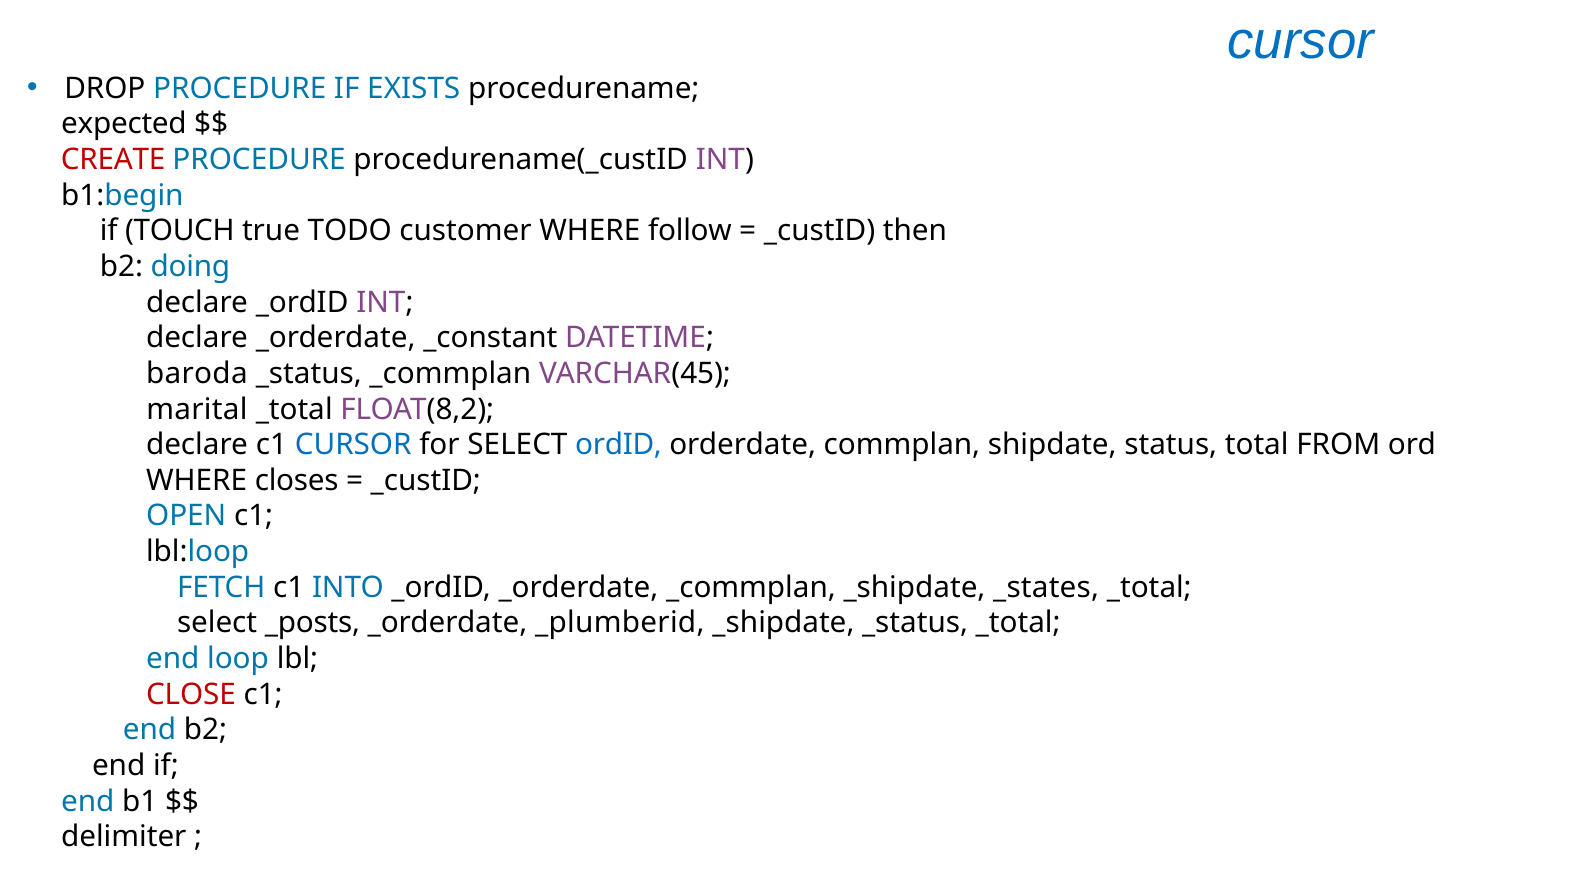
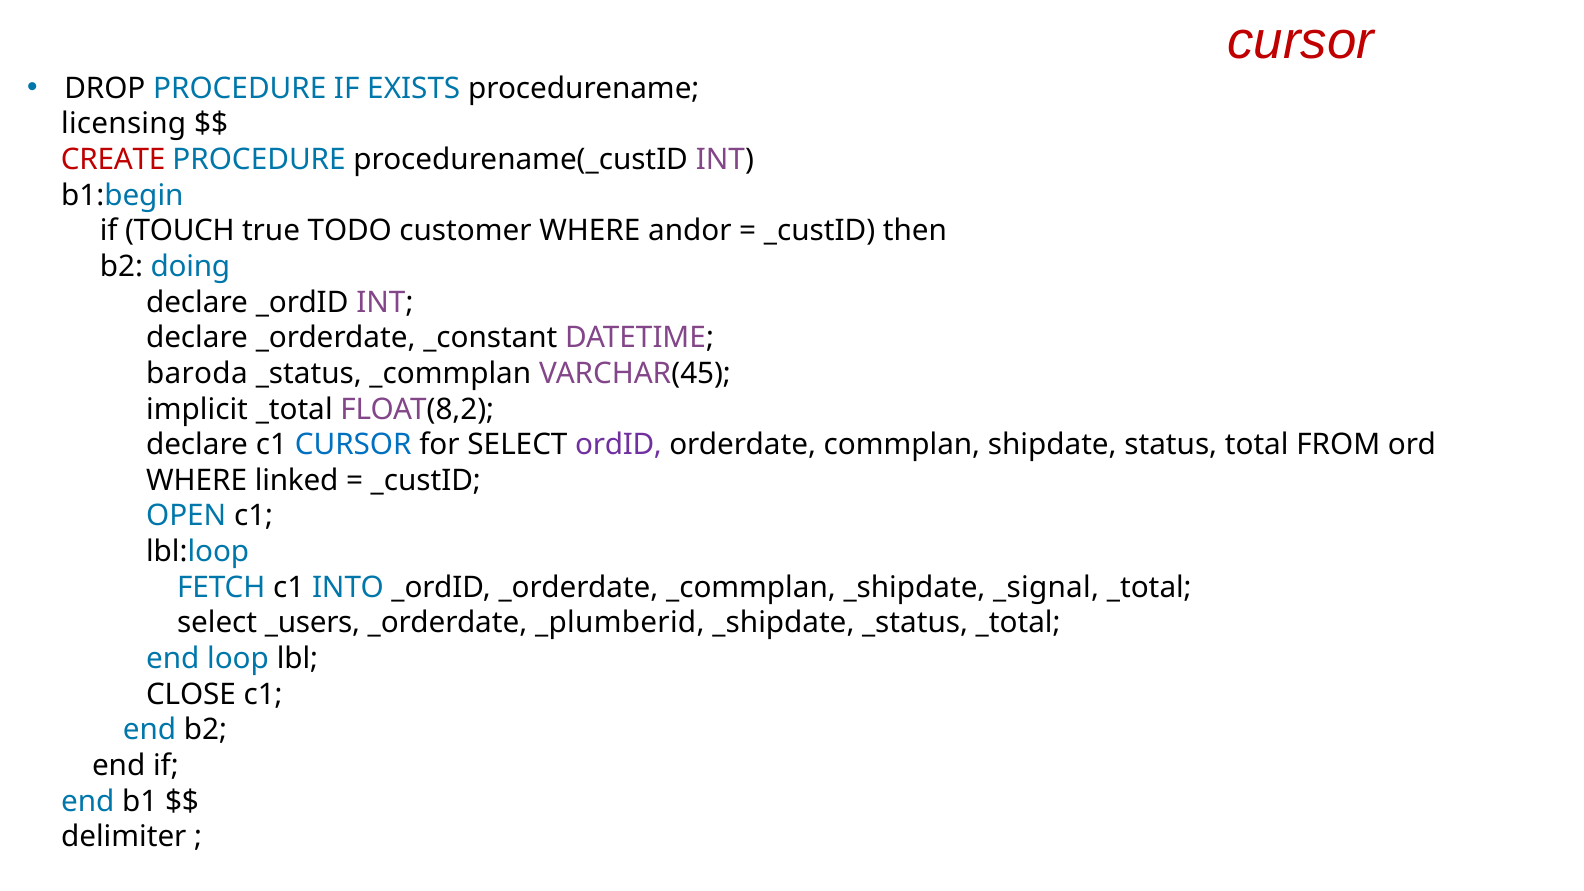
cursor at (1301, 41) colour: blue -> red
expected: expected -> licensing
follow: follow -> andor
marital: marital -> implicit
ordID colour: blue -> purple
closes: closes -> linked
_states: _states -> _signal
_posts: _posts -> _users
CLOSE colour: red -> black
